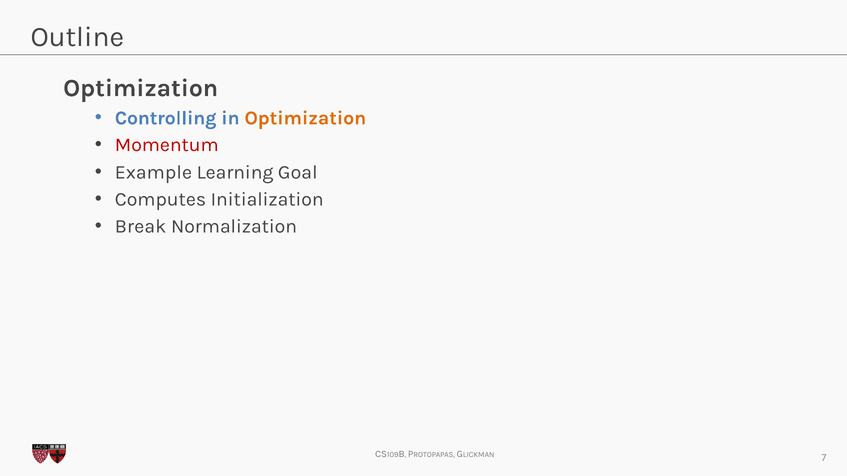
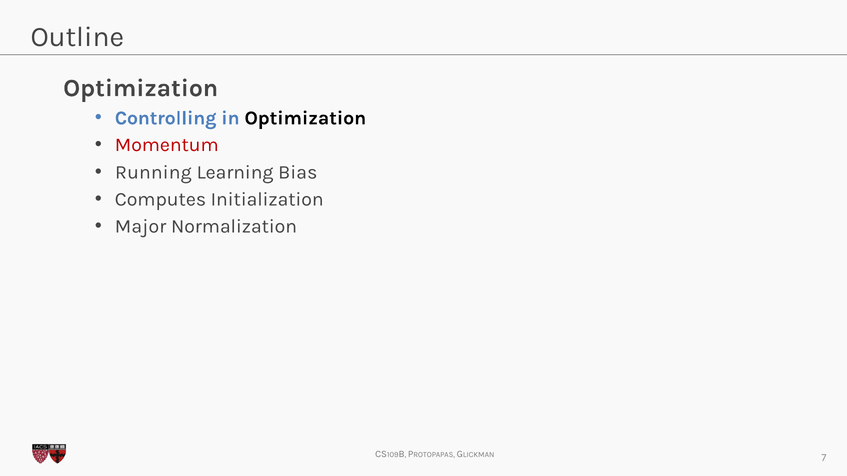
Optimization at (305, 118) colour: orange -> black
Example: Example -> Running
Goal: Goal -> Bias
Break: Break -> Major
